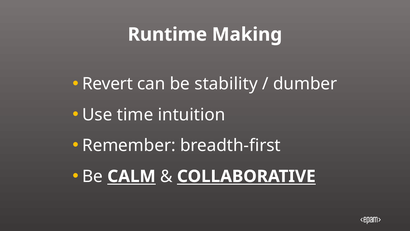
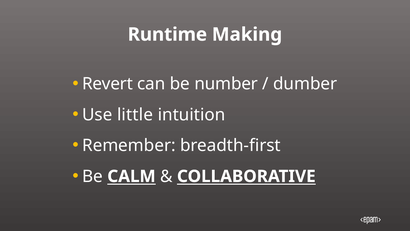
stability: stability -> number
time: time -> little
